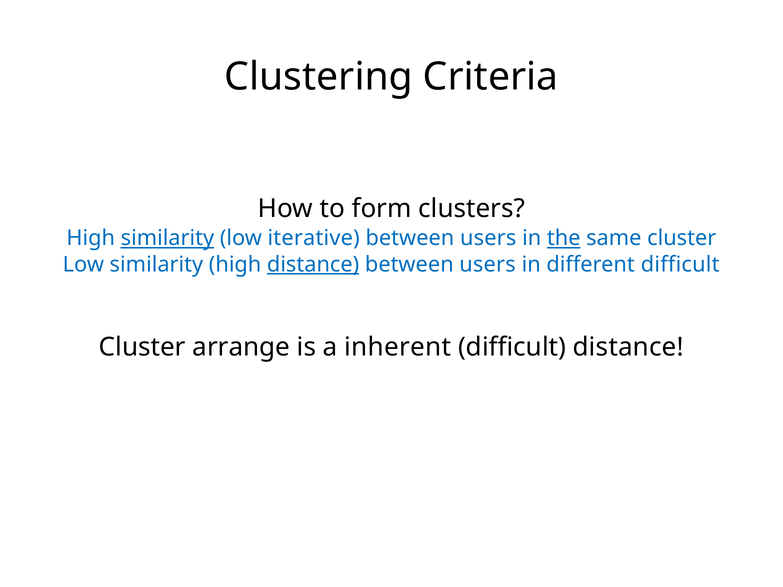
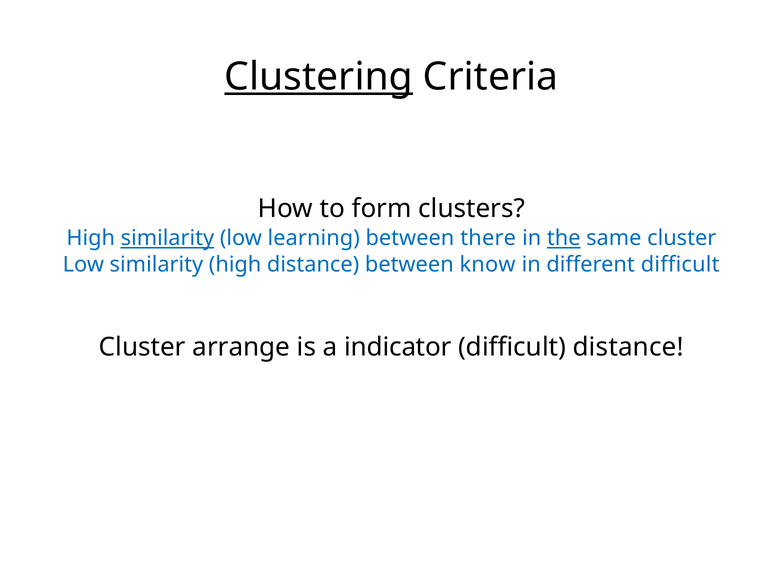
Clustering underline: none -> present
iterative: iterative -> learning
users at (488, 238): users -> there
distance at (313, 264) underline: present -> none
users at (488, 264): users -> know
inherent: inherent -> indicator
